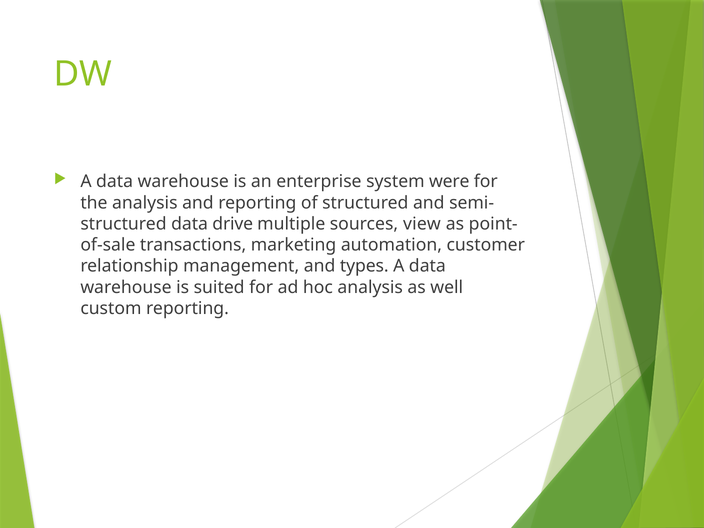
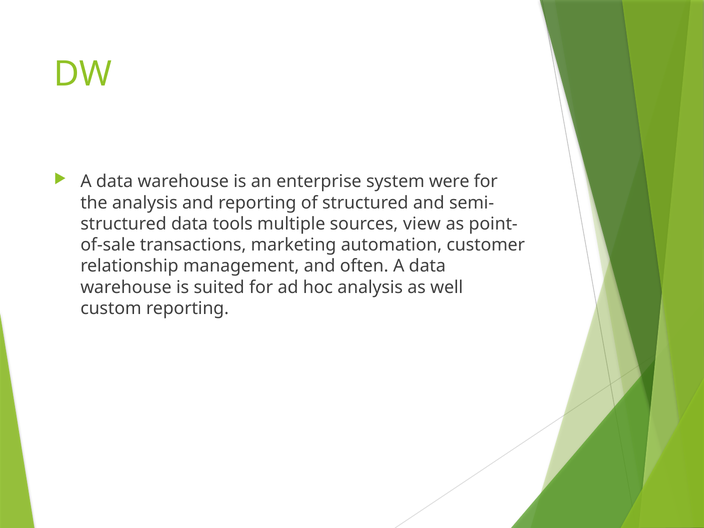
drive: drive -> tools
types: types -> often
